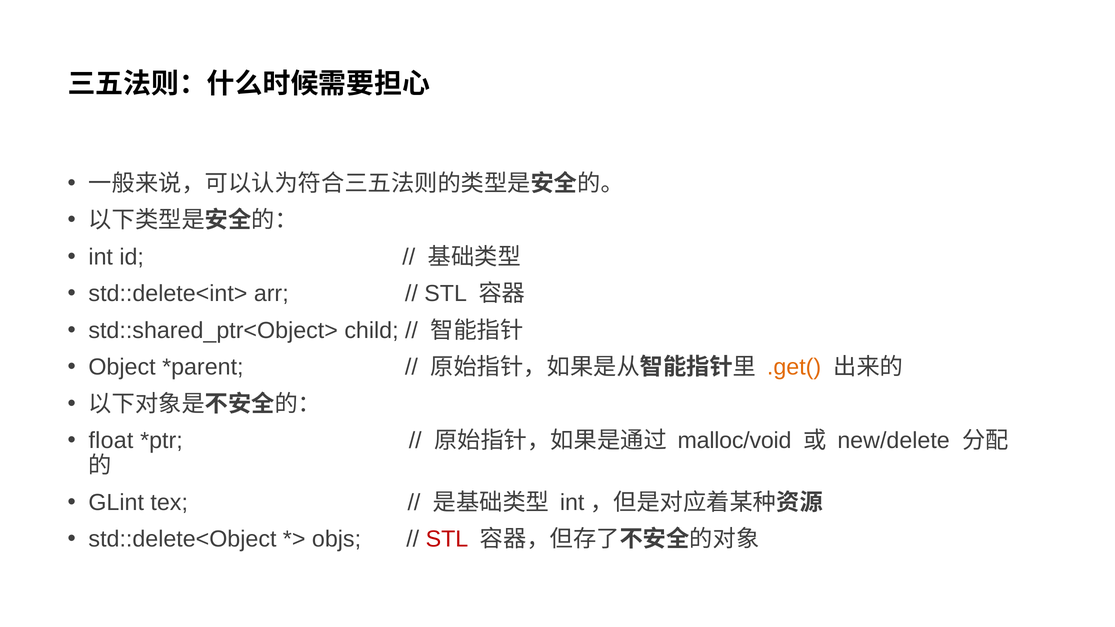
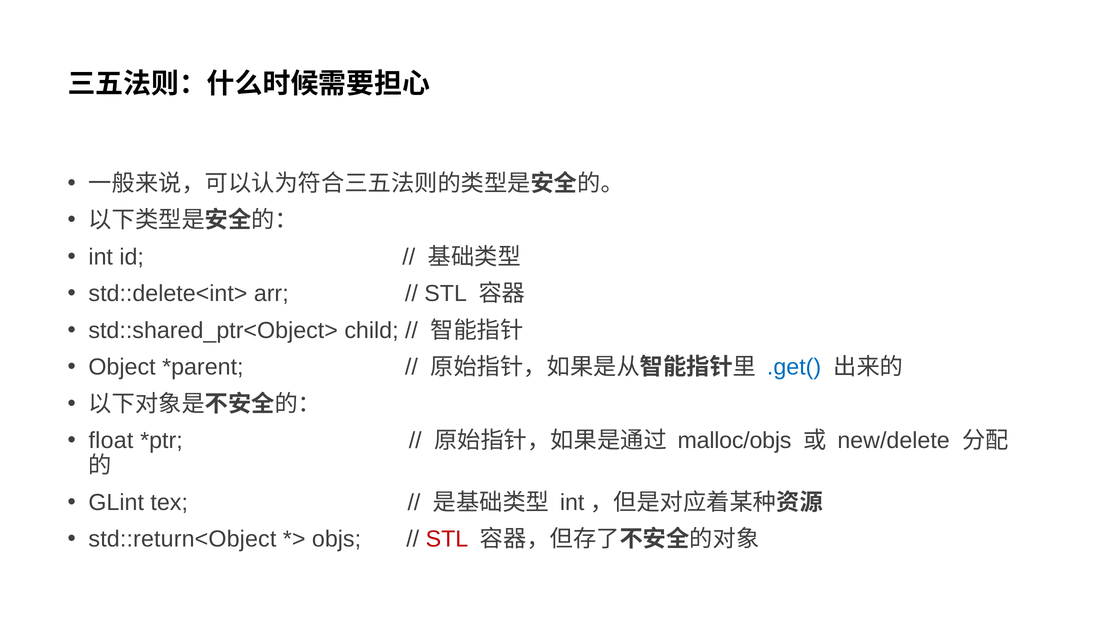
.get( colour: orange -> blue
malloc/void: malloc/void -> malloc/objs
std::delete<Object: std::delete<Object -> std::return<Object
